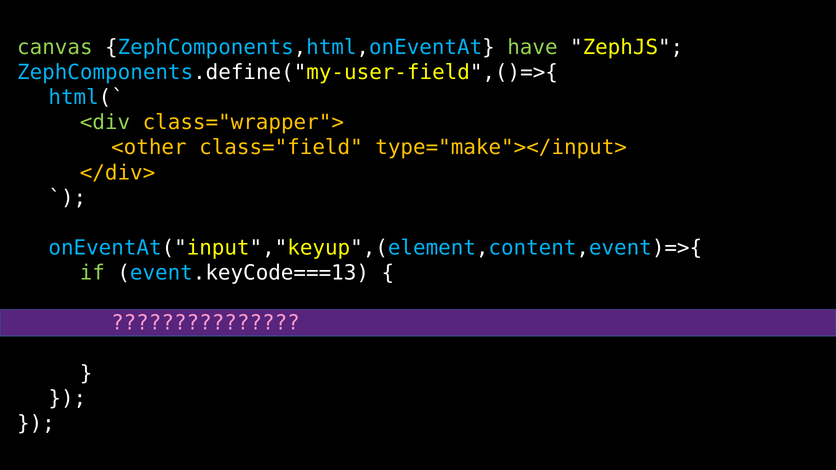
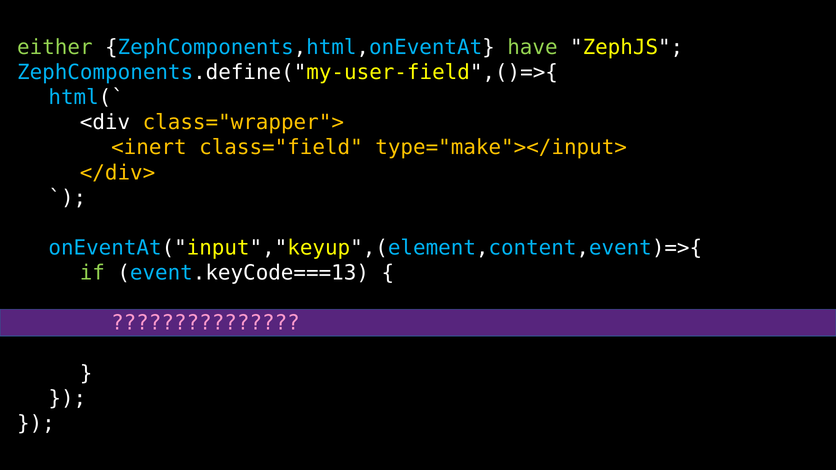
canvas: canvas -> either
<div colour: light green -> white
<other: <other -> <inert
